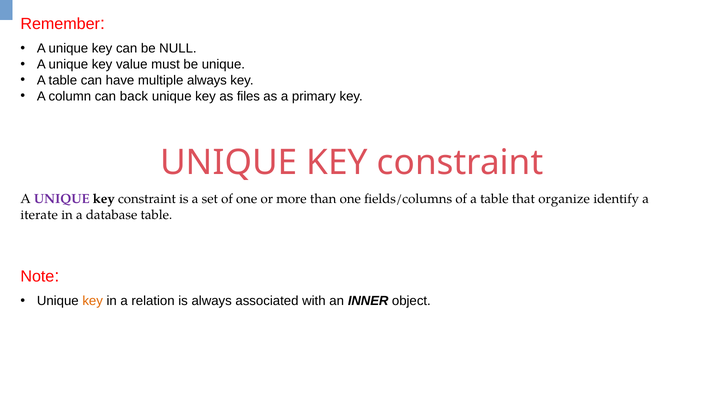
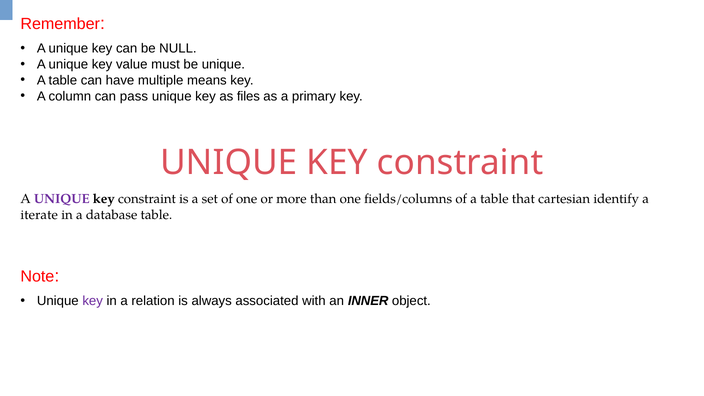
multiple always: always -> means
back: back -> pass
organize: organize -> cartesian
key at (93, 301) colour: orange -> purple
